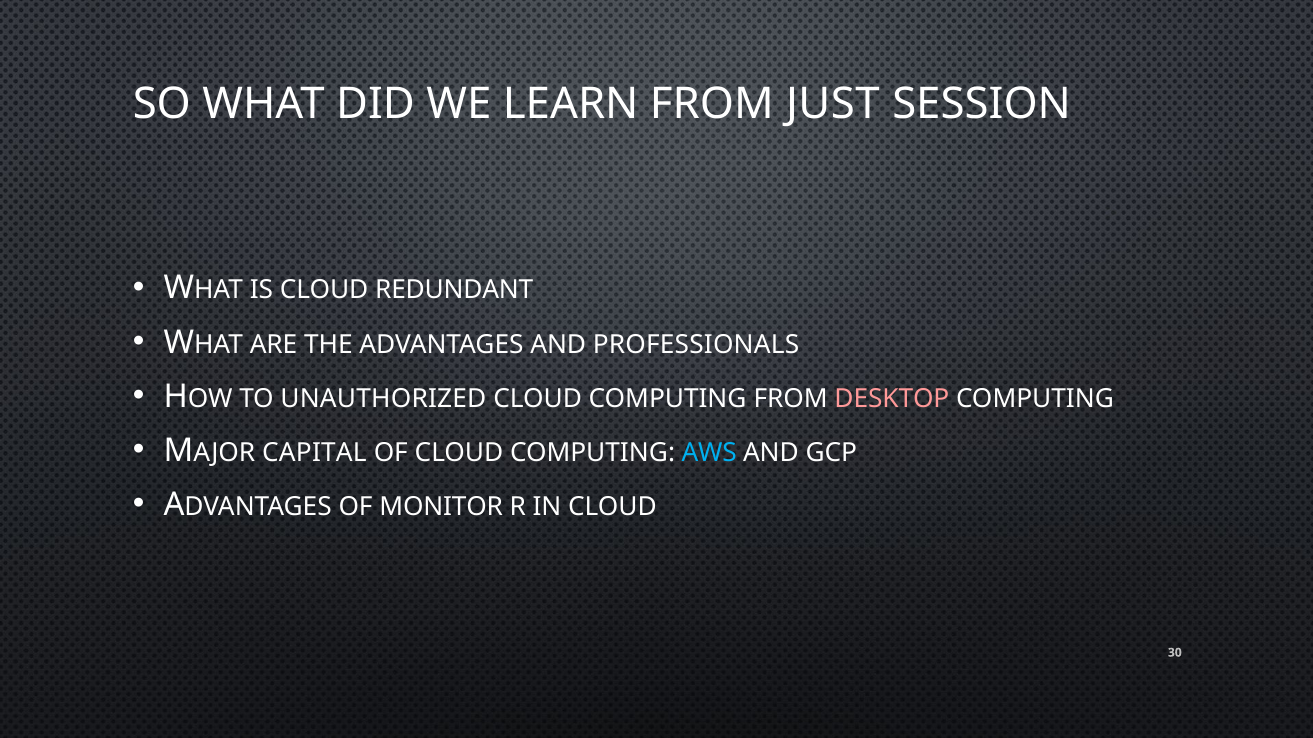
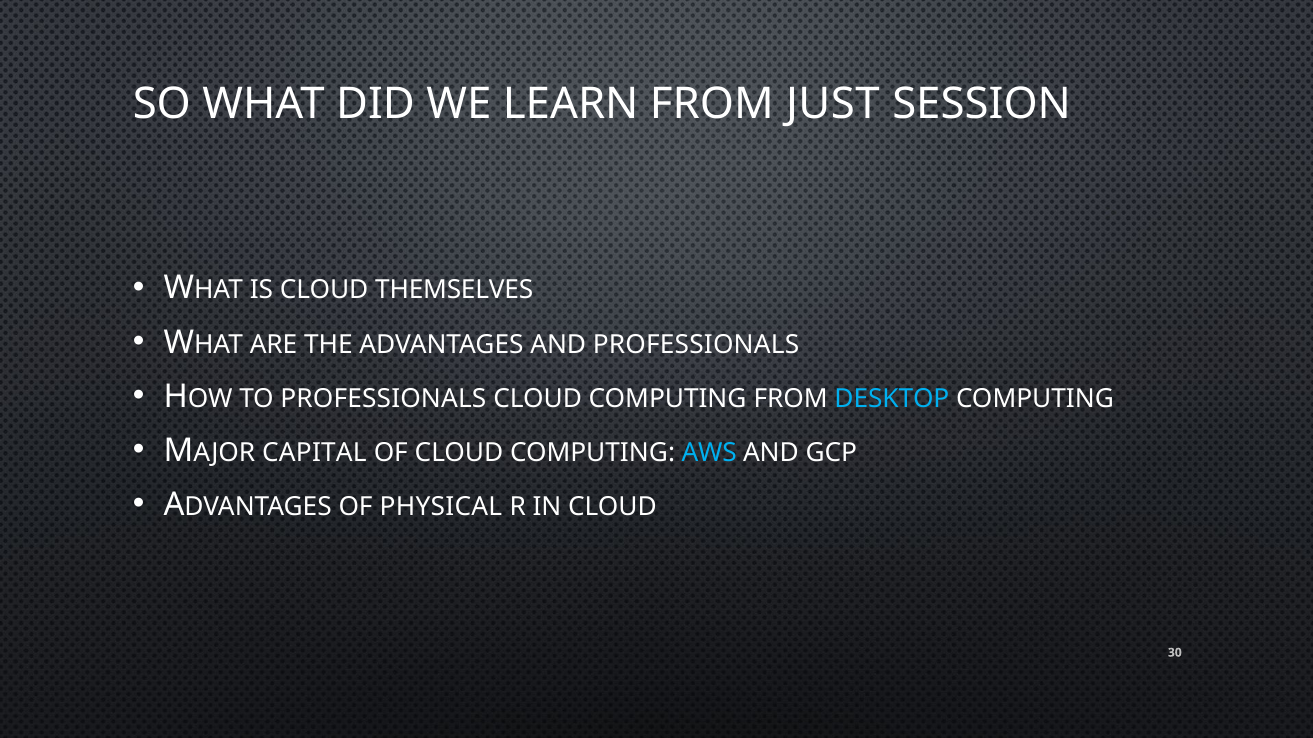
REDUNDANT: REDUNDANT -> THEMSELVES
TO UNAUTHORIZED: UNAUTHORIZED -> PROFESSIONALS
DESKTOP colour: pink -> light blue
MONITOR: MONITOR -> PHYSICAL
